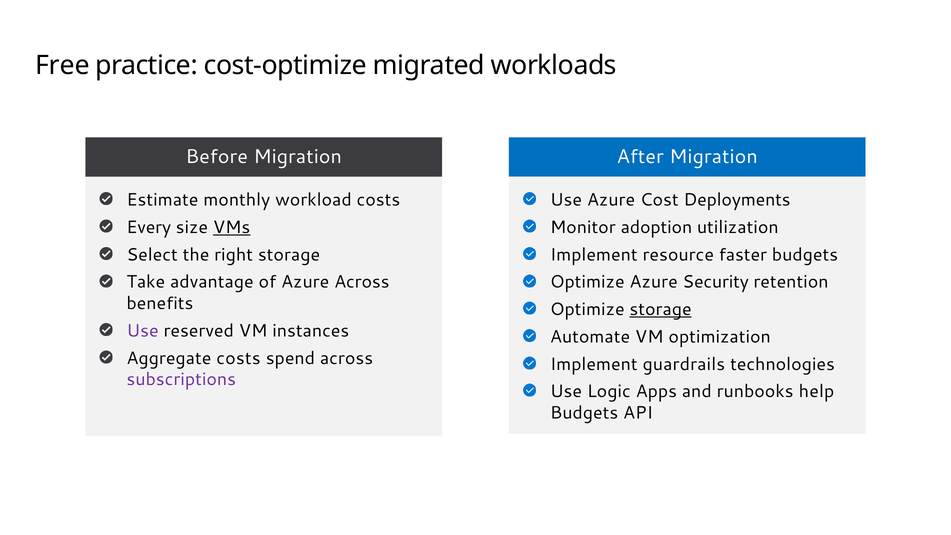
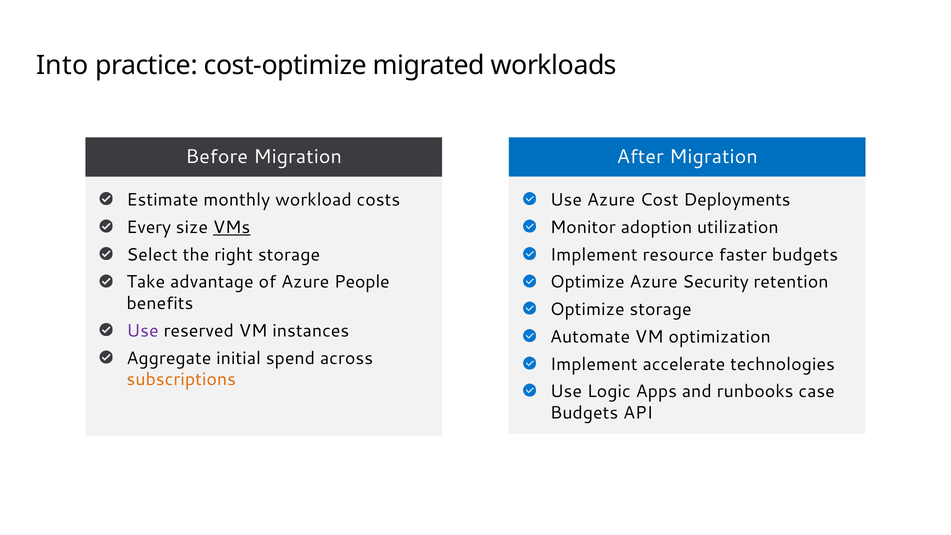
Free: Free -> Into
Azure Across: Across -> People
storage at (661, 309) underline: present -> none
Aggregate costs: costs -> initial
guardrails: guardrails -> accelerate
subscriptions colour: purple -> orange
help: help -> case
